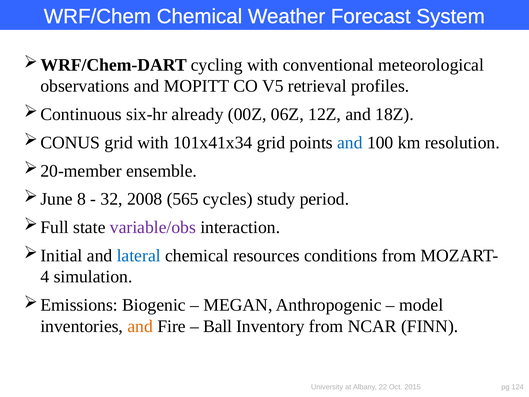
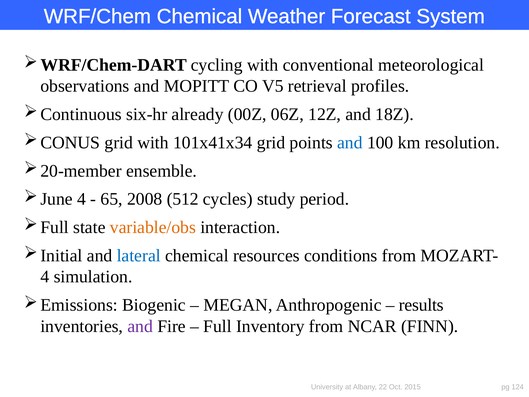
8 at (82, 199): 8 -> 4
32: 32 -> 65
565: 565 -> 512
variable/obs colour: purple -> orange
model: model -> results
and at (140, 326) colour: orange -> purple
Ball: Ball -> Full
